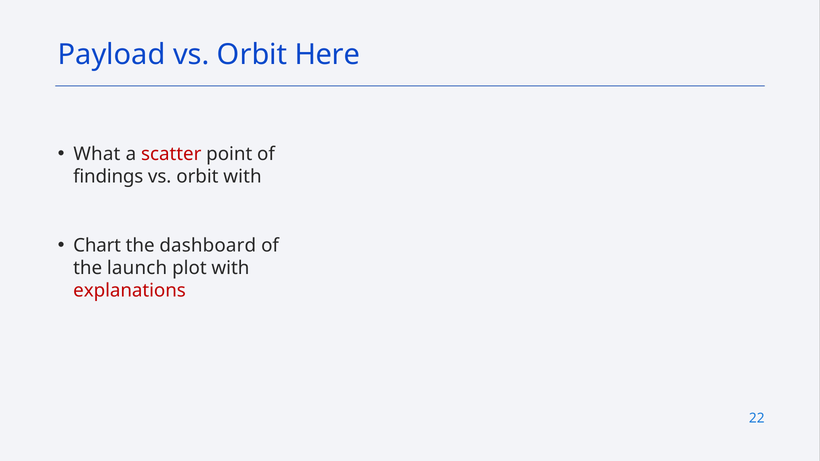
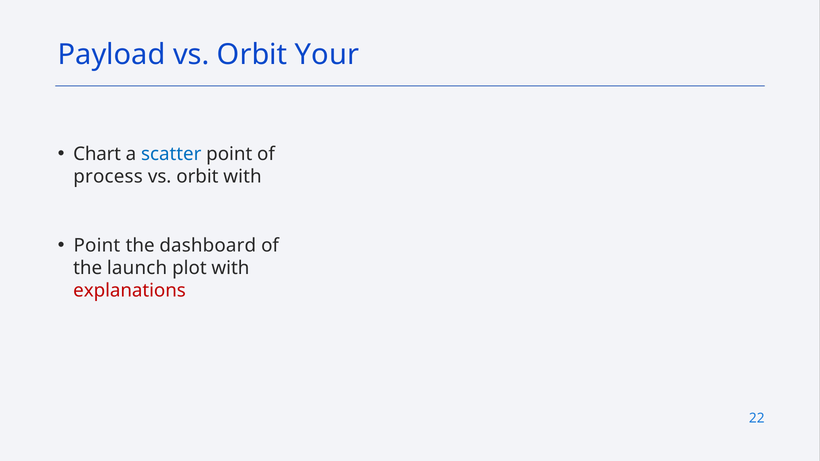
Here: Here -> Your
What: What -> Chart
scatter colour: red -> blue
findings: findings -> process
Chart at (97, 245): Chart -> Point
